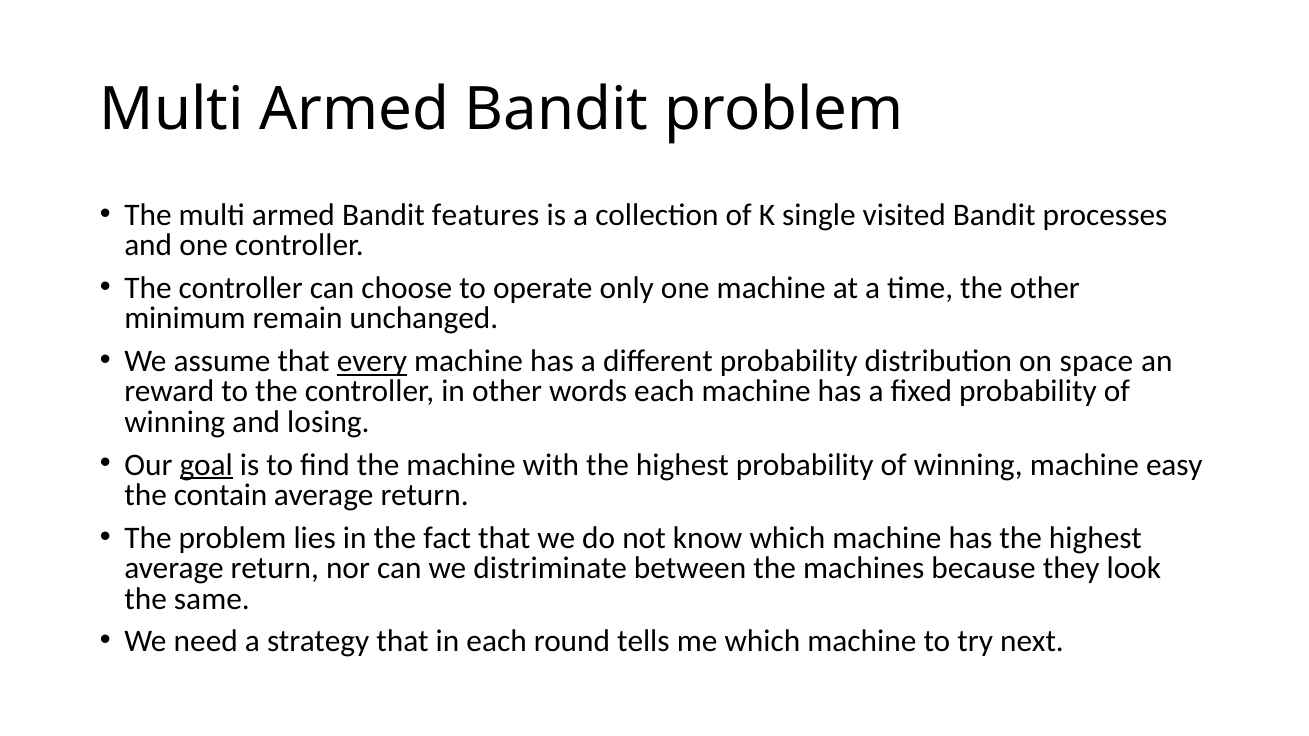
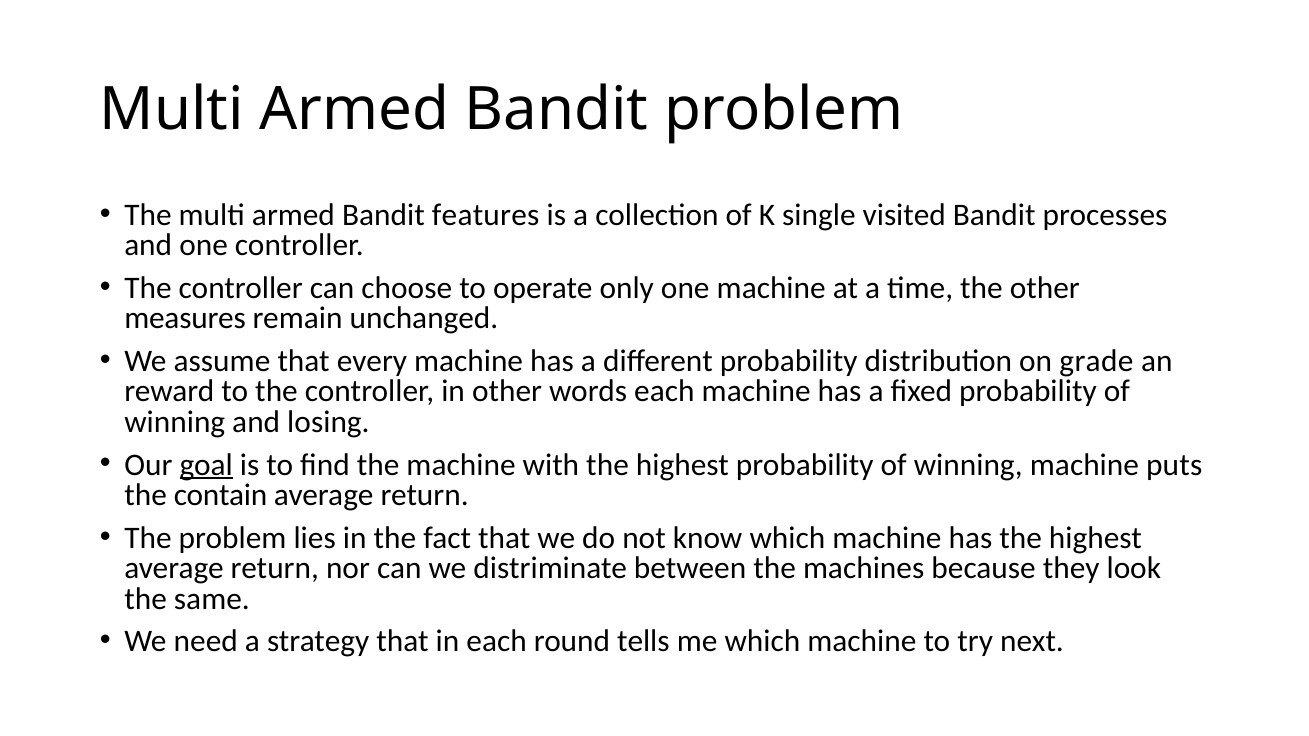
minimum: minimum -> measures
every underline: present -> none
space: space -> grade
easy: easy -> puts
